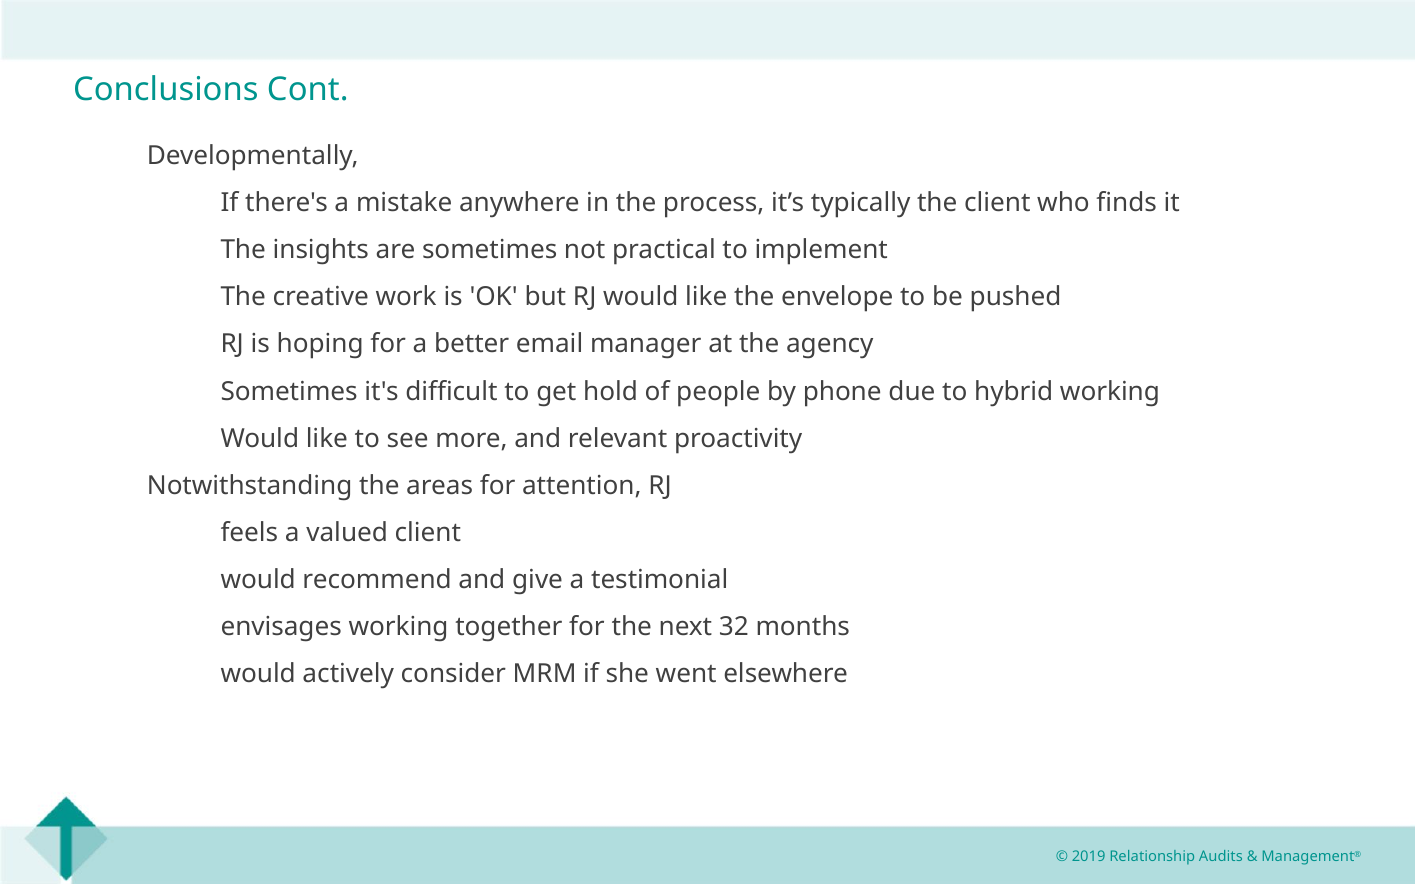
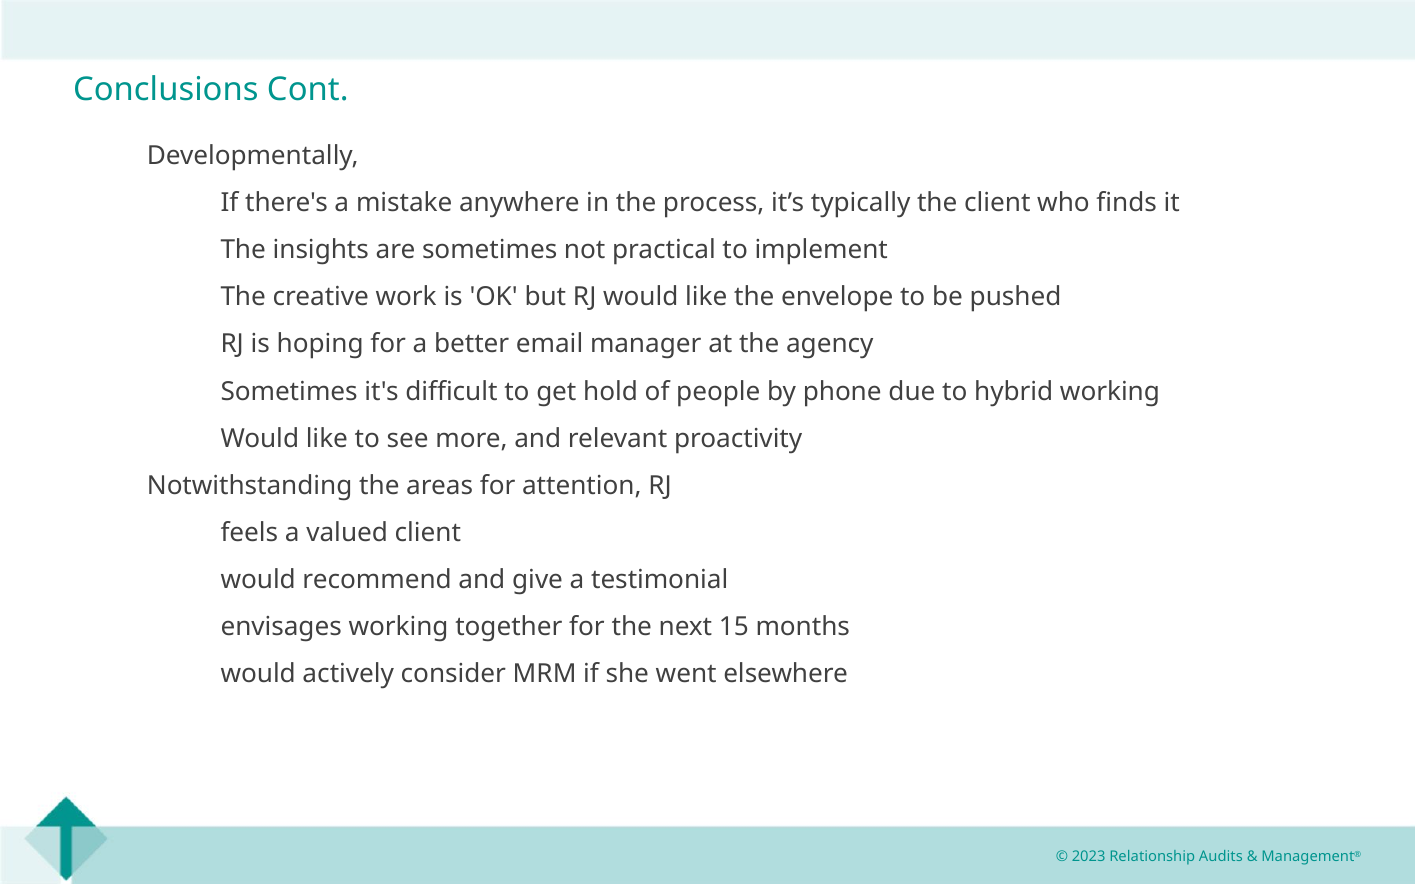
32: 32 -> 15
2019: 2019 -> 2023
